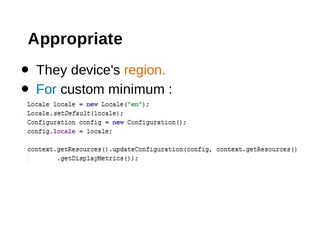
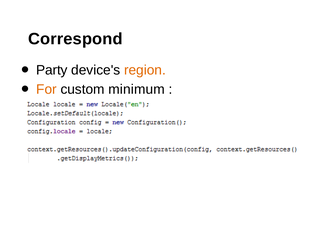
Appropriate: Appropriate -> Correspond
They: They -> Party
For colour: blue -> orange
